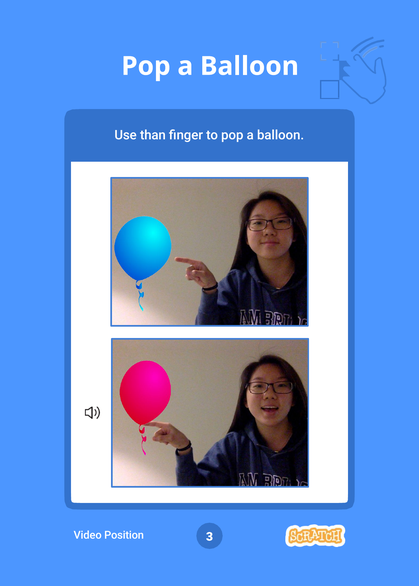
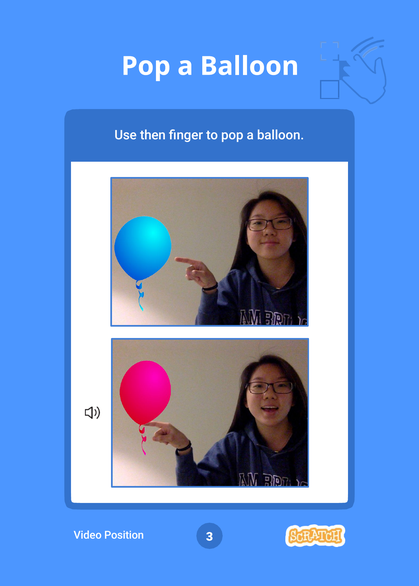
than: than -> then
